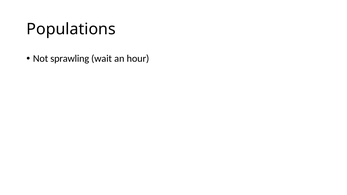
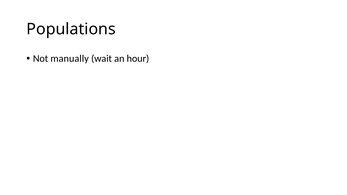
sprawling: sprawling -> manually
